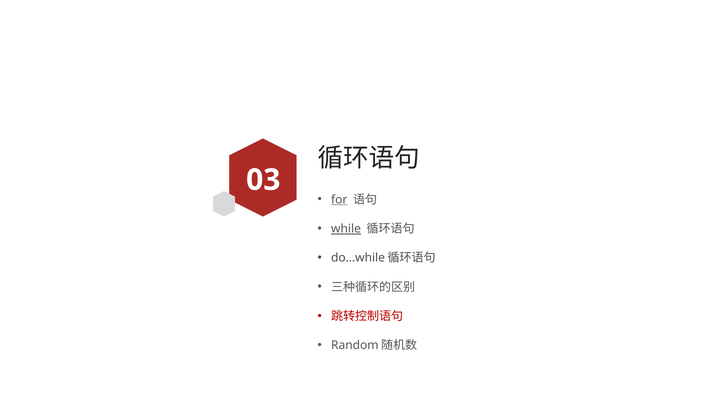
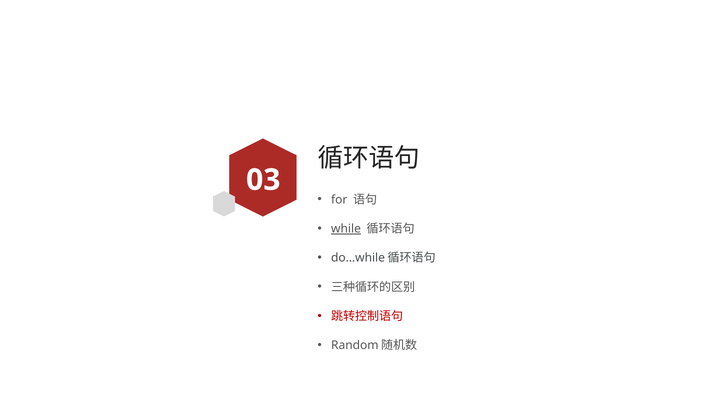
for underline: present -> none
